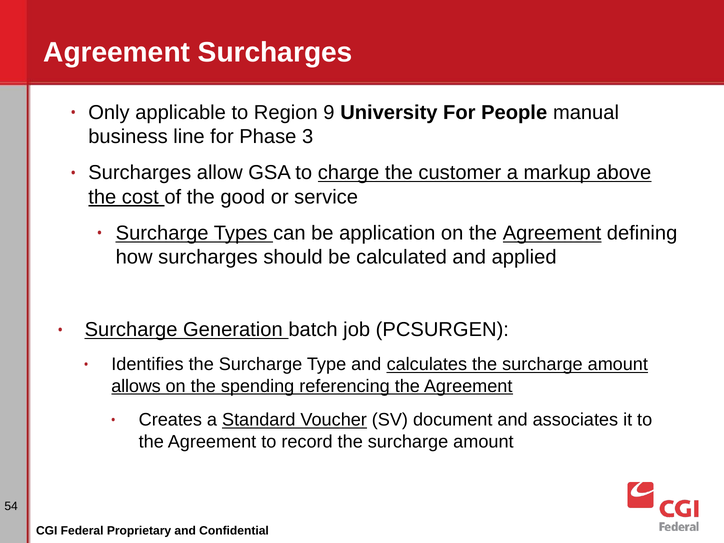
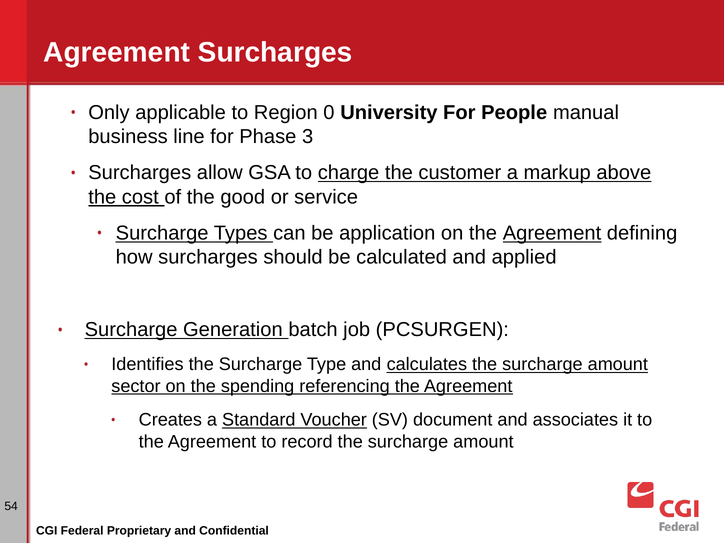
9: 9 -> 0
allows: allows -> sector
